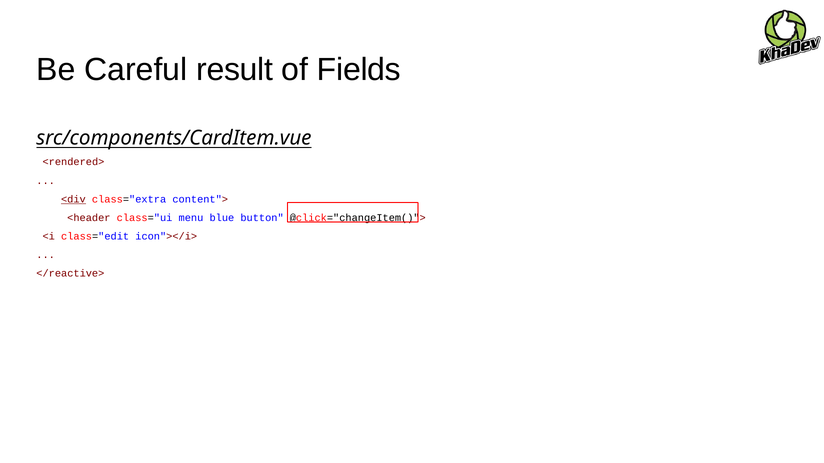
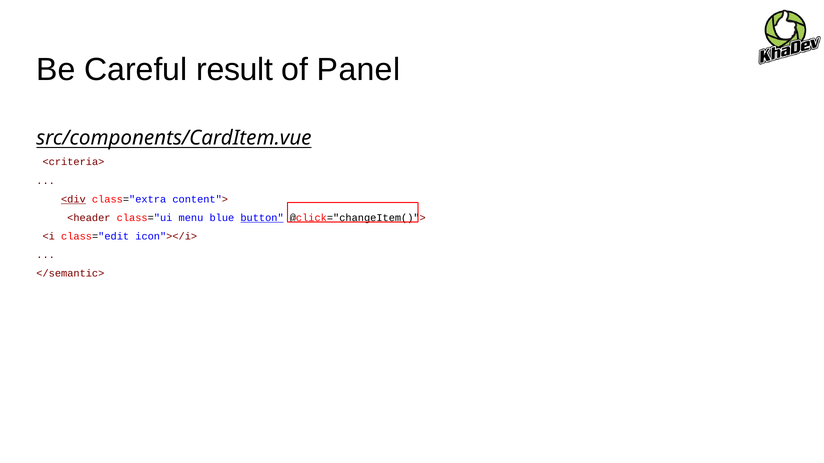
Fields: Fields -> Panel
<rendered>: <rendered> -> <criteria>
button underline: none -> present
</reactive>: </reactive> -> </semantic>
